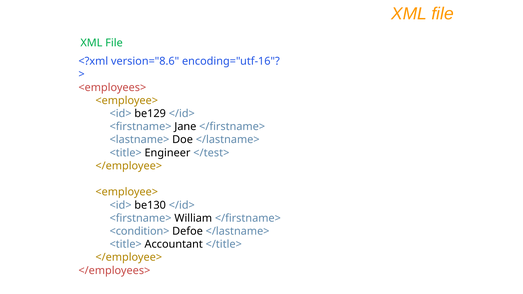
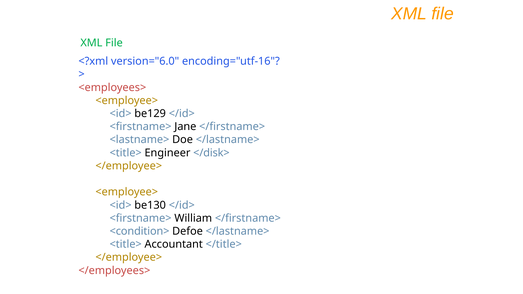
version="8.6: version="8.6 -> version="6.0
</test>: </test> -> </disk>
